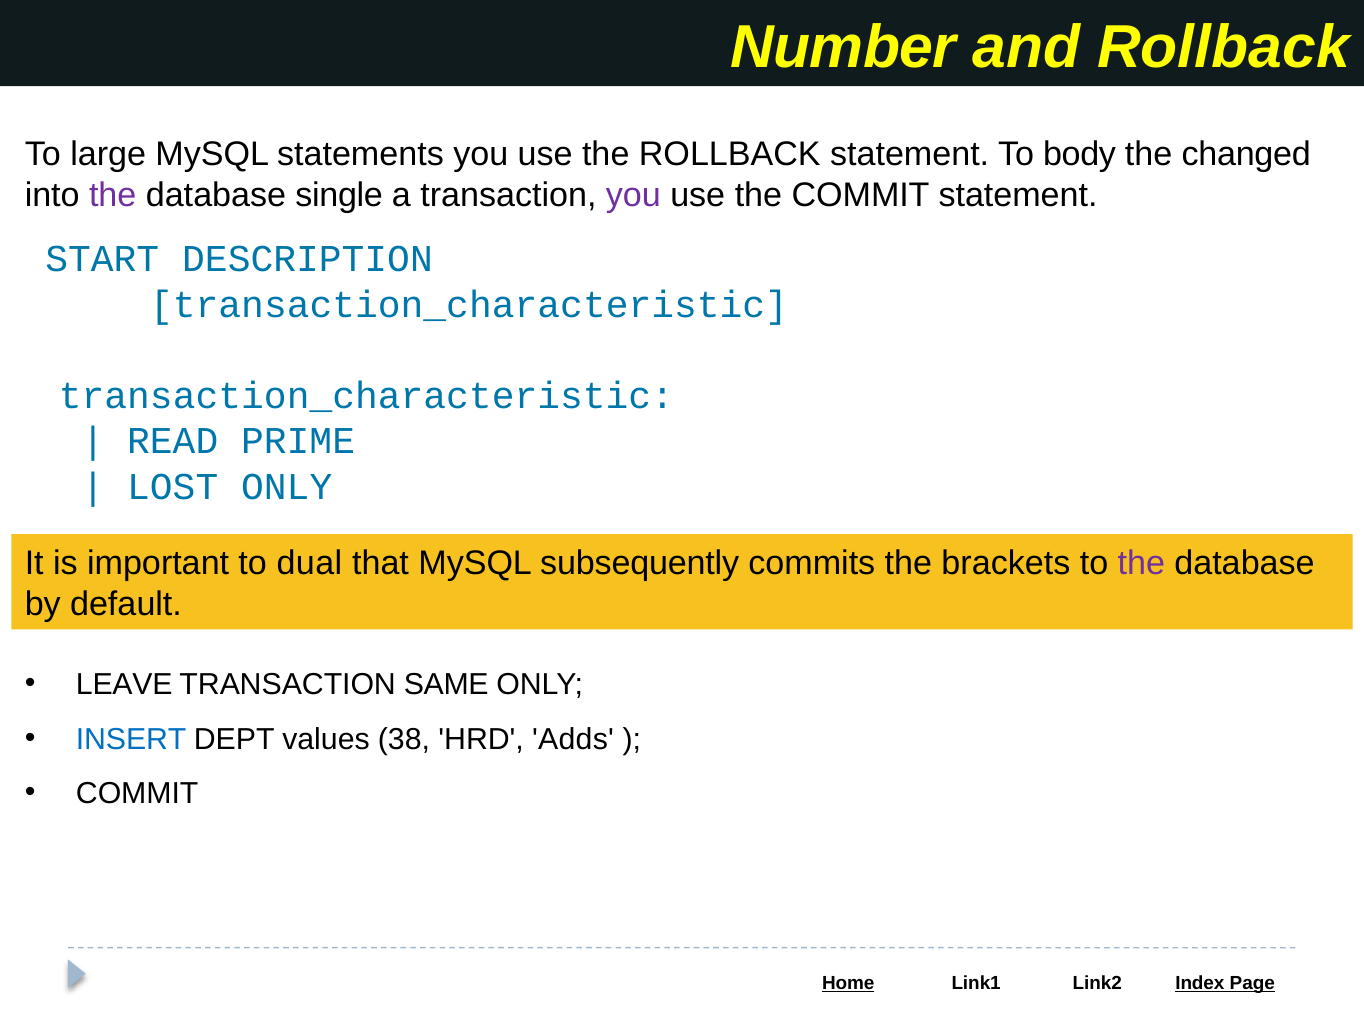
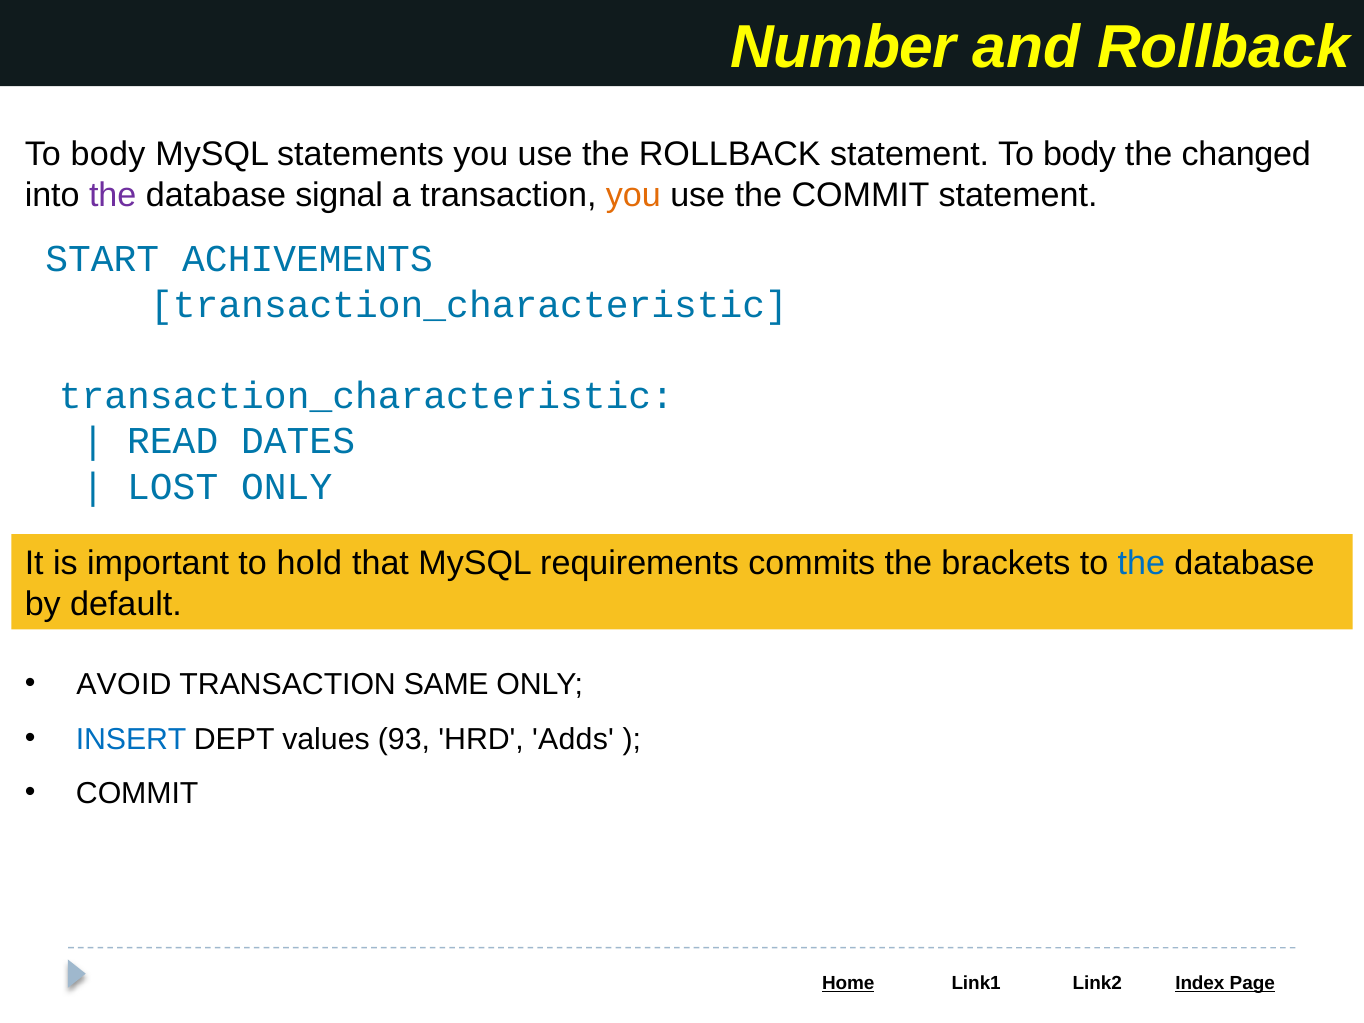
large at (108, 155): large -> body
single: single -> signal
you at (633, 195) colour: purple -> orange
DESCRIPTION: DESCRIPTION -> ACHIVEMENTS
PRIME: PRIME -> DATES
dual: dual -> hold
subsequently: subsequently -> requirements
the at (1141, 564) colour: purple -> blue
LEAVE: LEAVE -> AVOID
38: 38 -> 93
